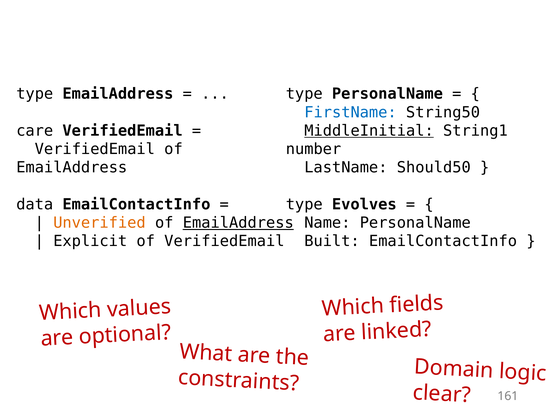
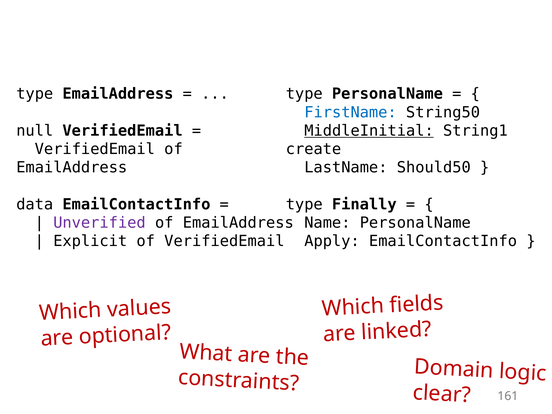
care: care -> null
number: number -> create
Evolves: Evolves -> Finally
Unverified colour: orange -> purple
EmailAddress at (238, 223) underline: present -> none
Built: Built -> Apply
